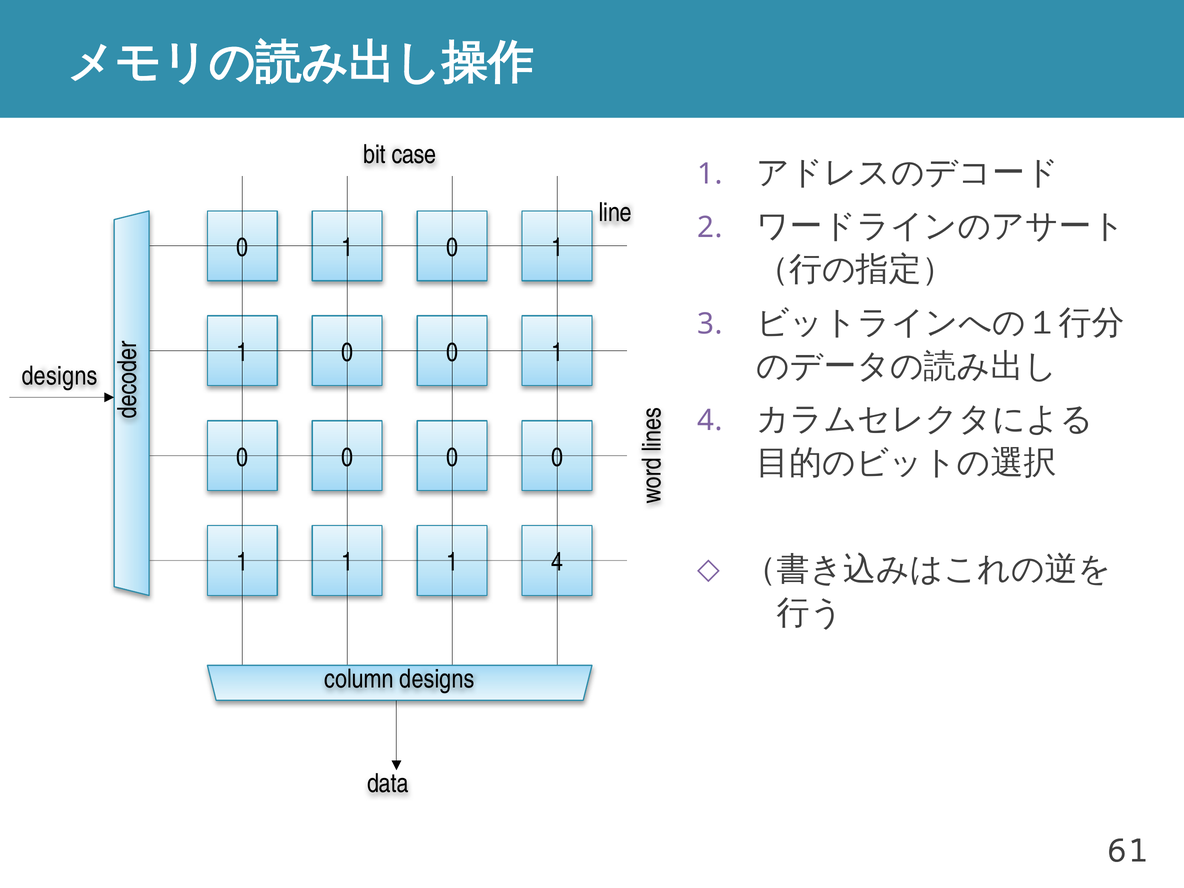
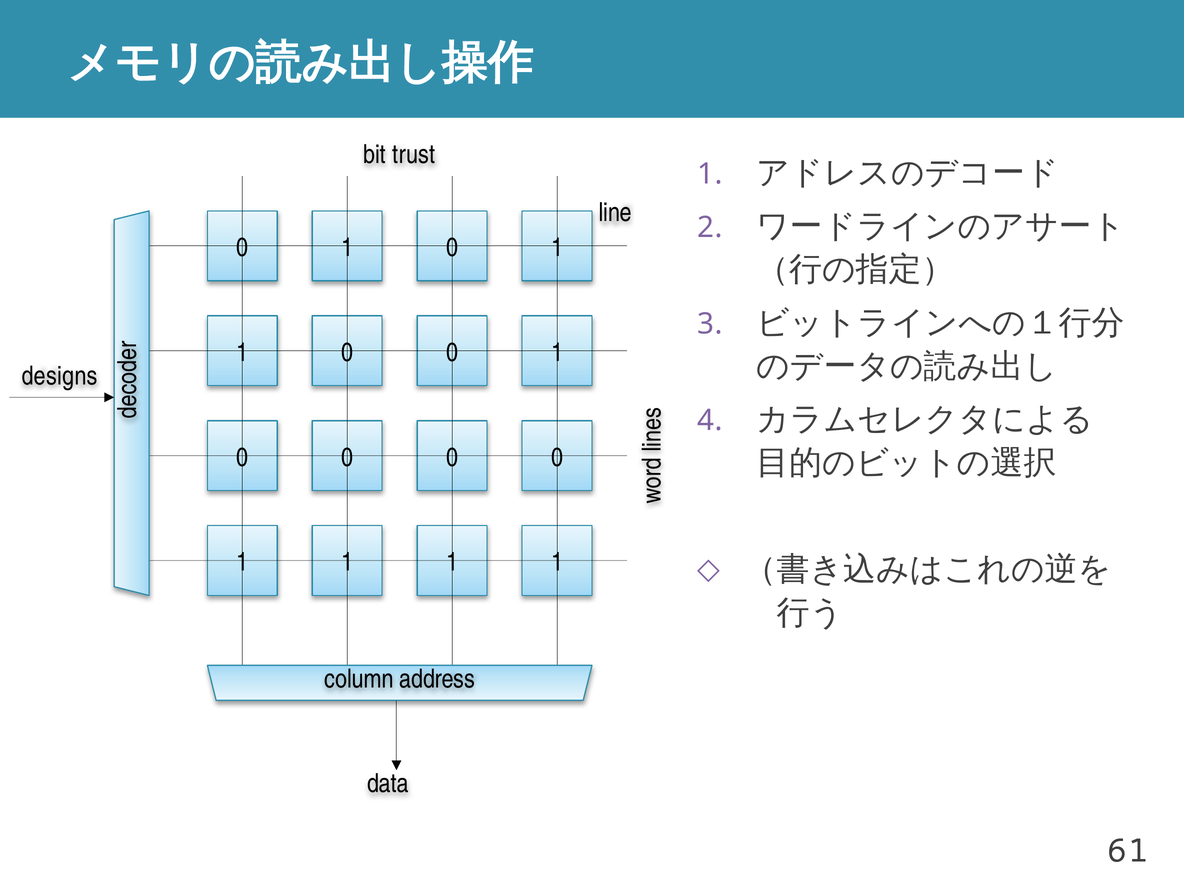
case: case -> trust
1 1 1 4: 4 -> 1
column designs: designs -> address
